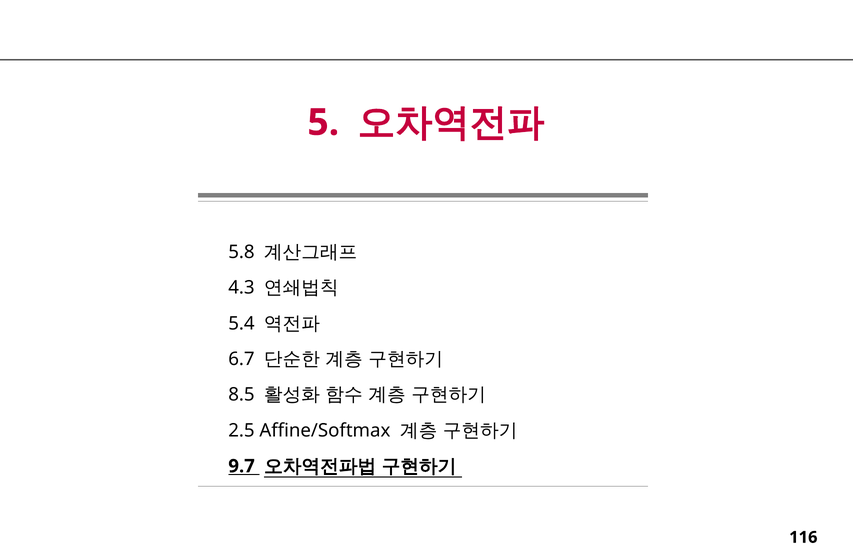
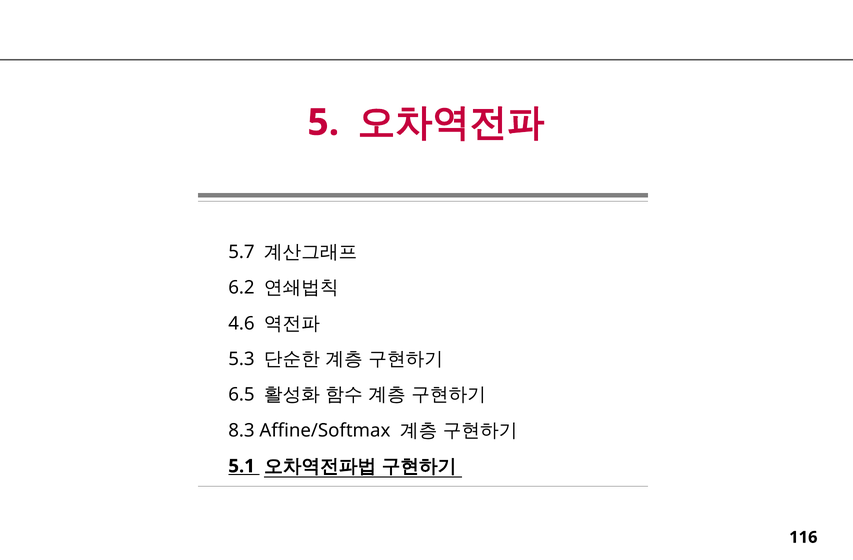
5.8: 5.8 -> 5.7
4.3: 4.3 -> 6.2
5.4: 5.4 -> 4.6
6.7: 6.7 -> 5.3
8.5: 8.5 -> 6.5
2.5: 2.5 -> 8.3
9.7: 9.7 -> 5.1
